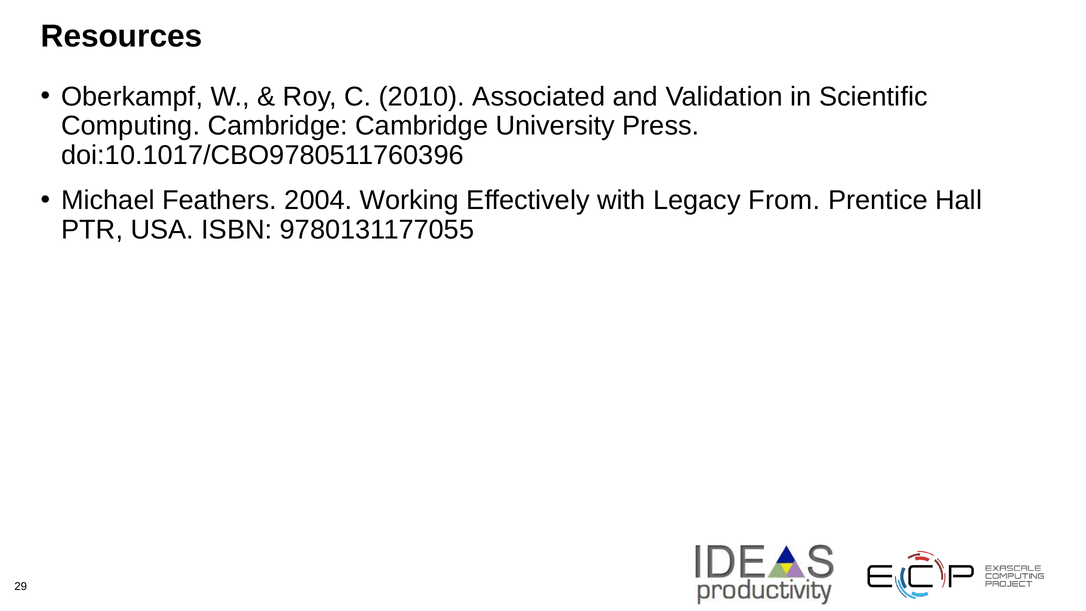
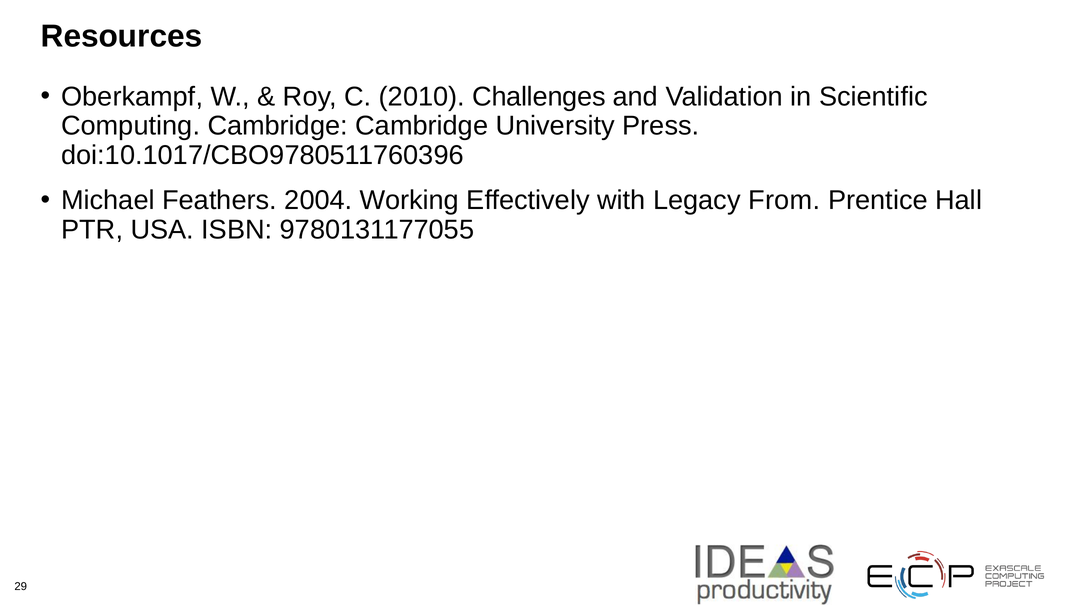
Associated: Associated -> Challenges
